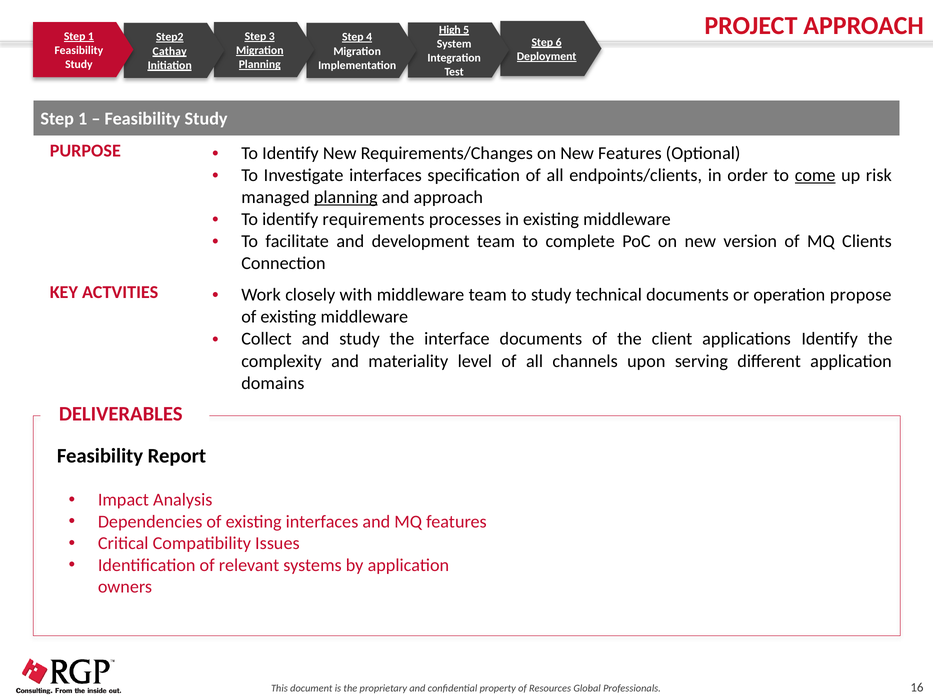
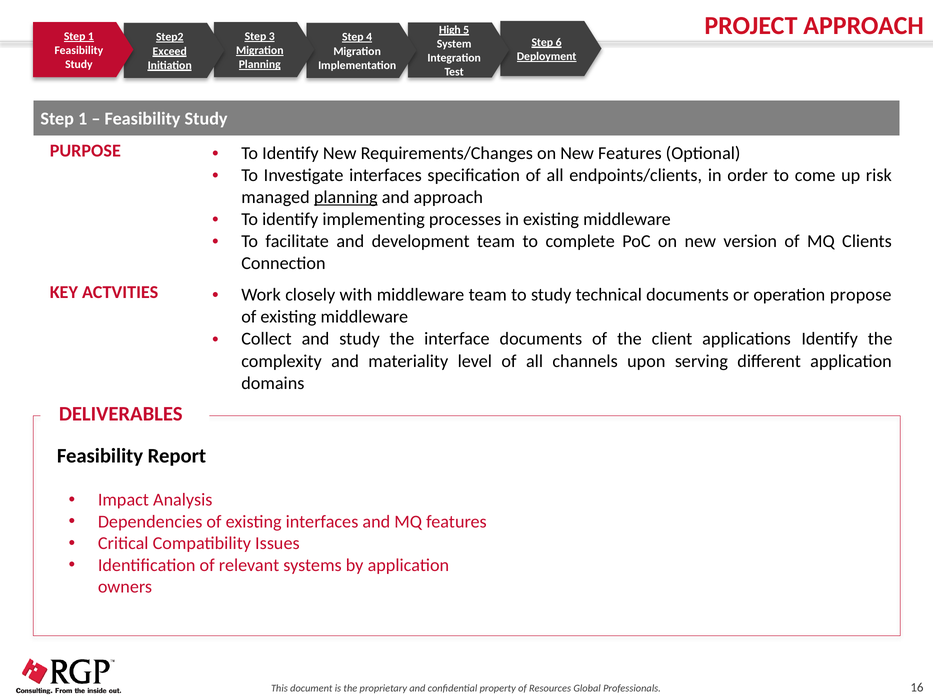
Cathay: Cathay -> Exceed
come underline: present -> none
requirements: requirements -> implementing
